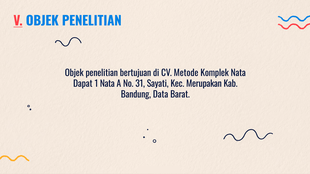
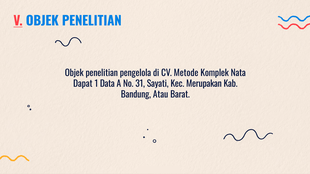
bertujuan: bertujuan -> pengelola
1 Nata: Nata -> Data
Data: Data -> Atau
